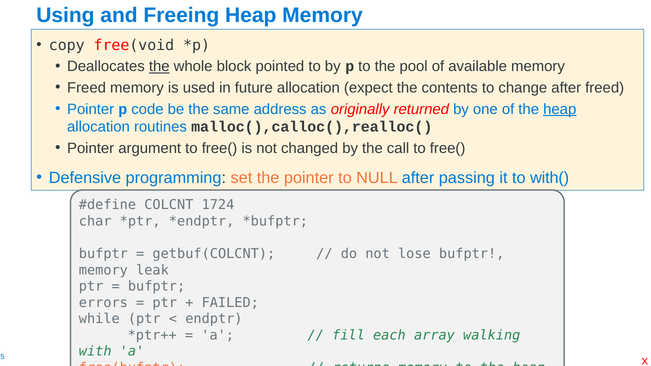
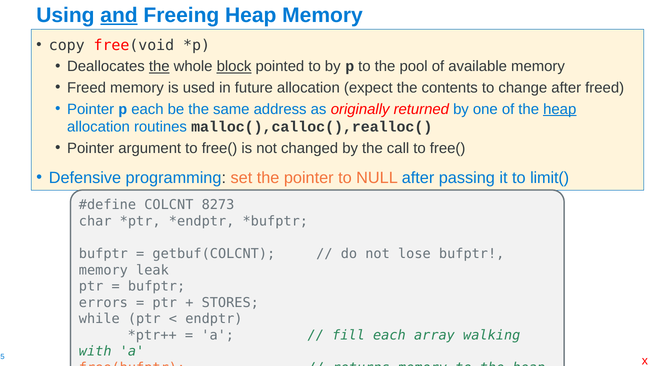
and underline: none -> present
block underline: none -> present
p code: code -> each
with(: with( -> limit(
1724: 1724 -> 8273
FAILED: FAILED -> STORES
